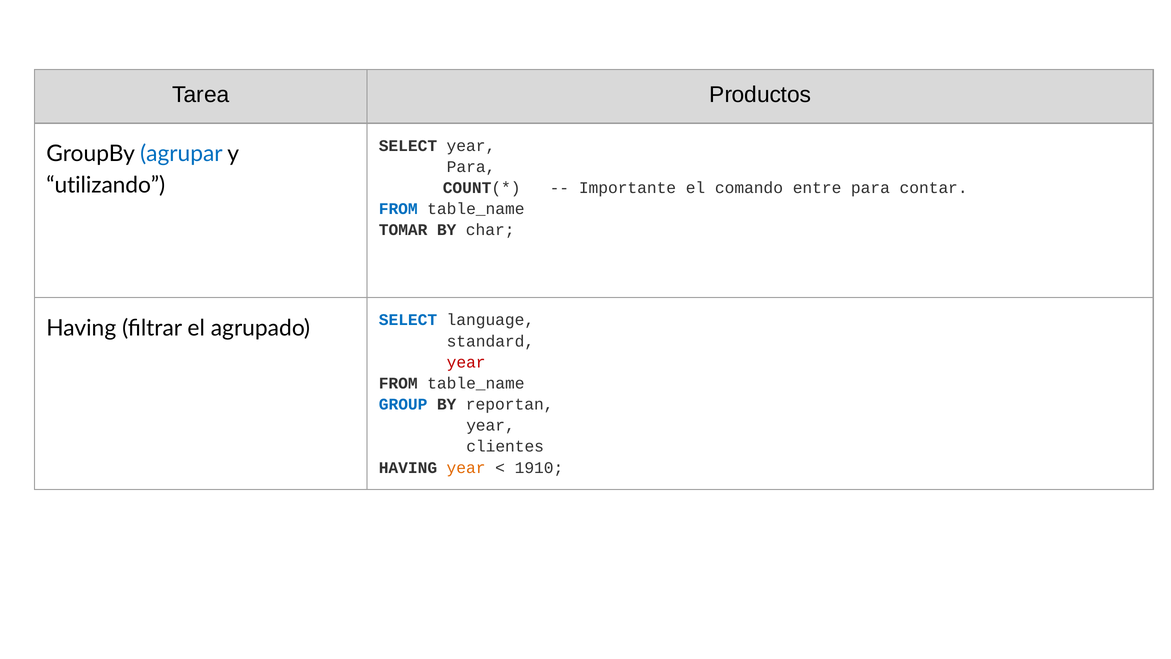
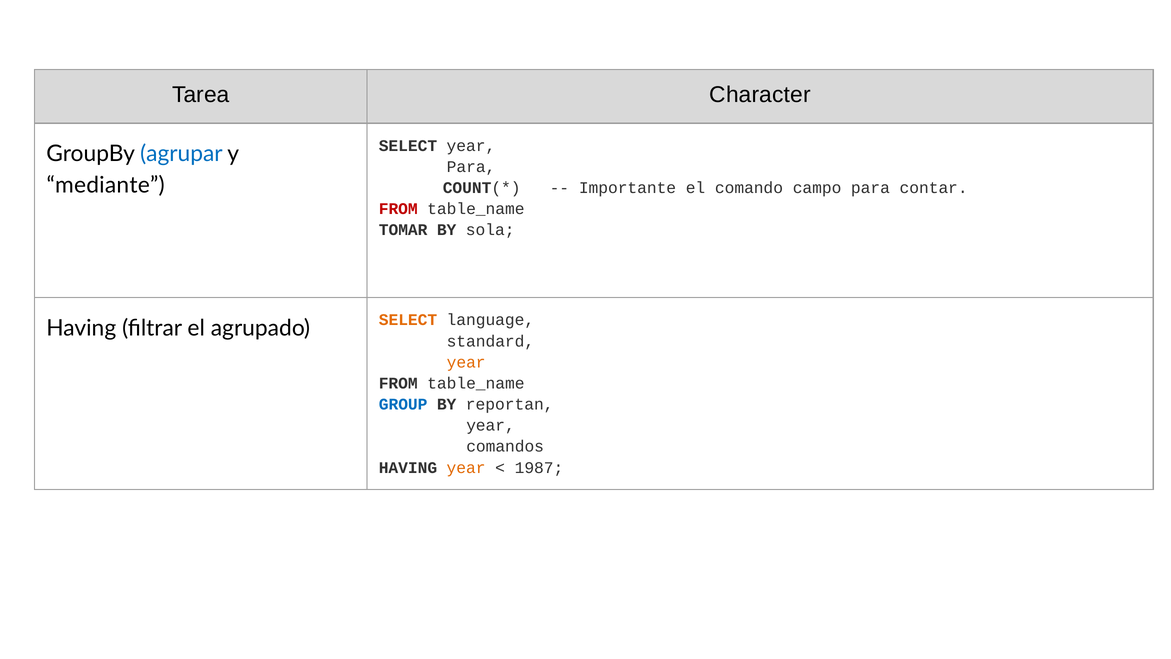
Productos: Productos -> Character
utilizando: utilizando -> mediante
entre: entre -> campo
FROM at (398, 209) colour: blue -> red
char: char -> sola
SELECT at (408, 320) colour: blue -> orange
year at (466, 362) colour: red -> orange
clientes: clientes -> comandos
1910: 1910 -> 1987
